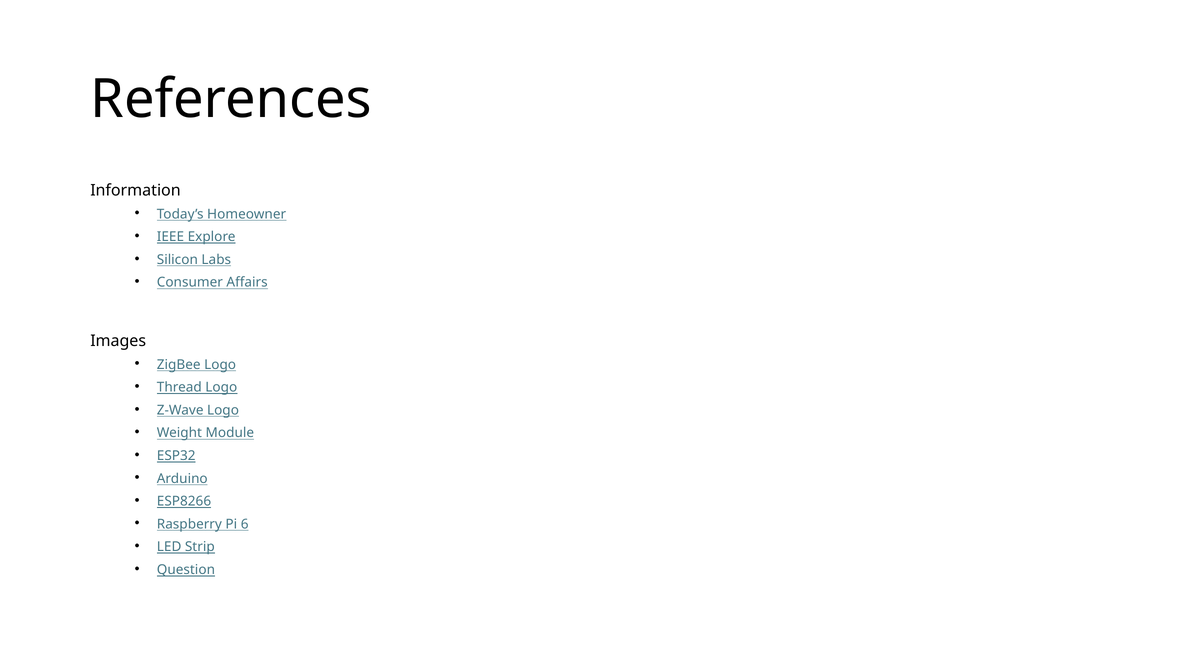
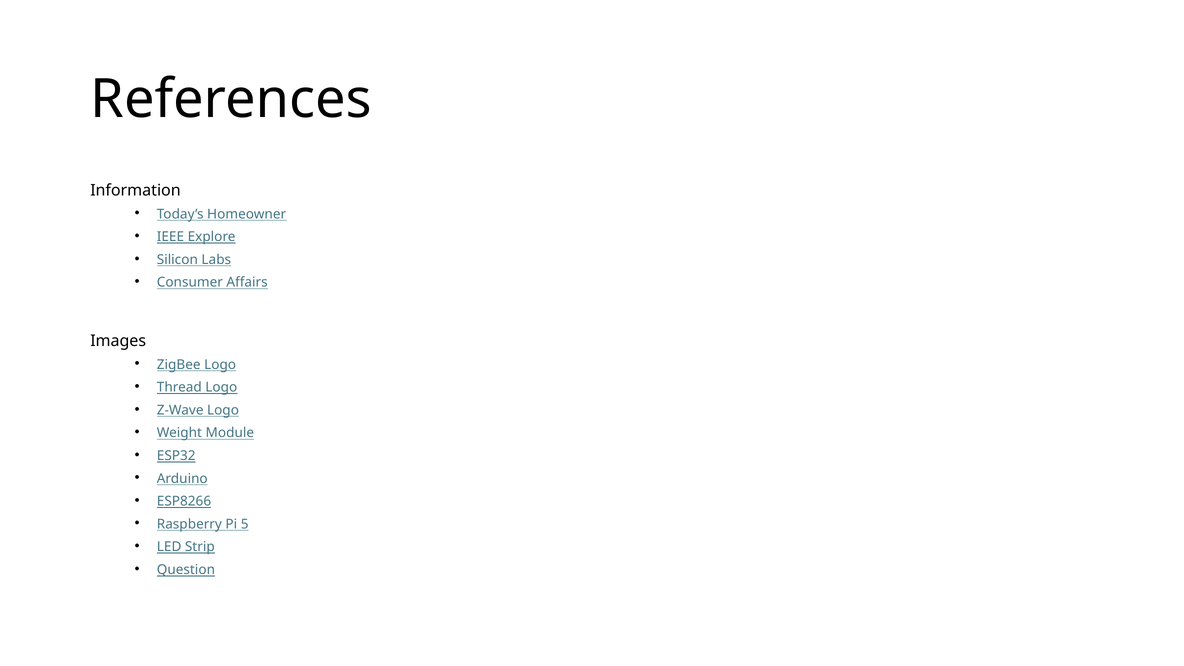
6: 6 -> 5
